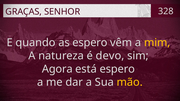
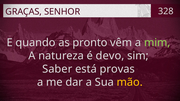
as espero: espero -> pronto
mim colour: yellow -> light green
Agora: Agora -> Saber
está espero: espero -> provas
